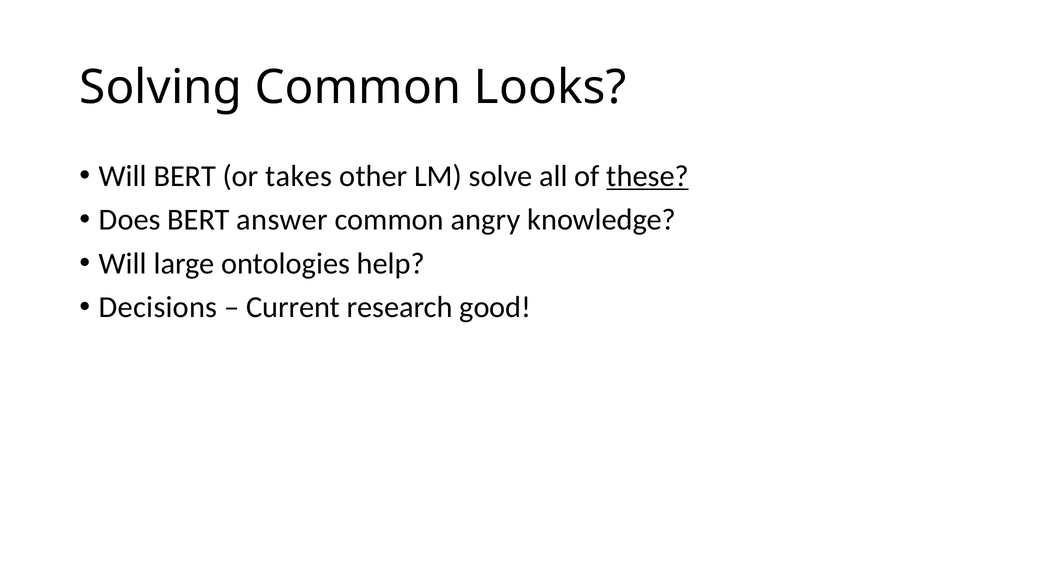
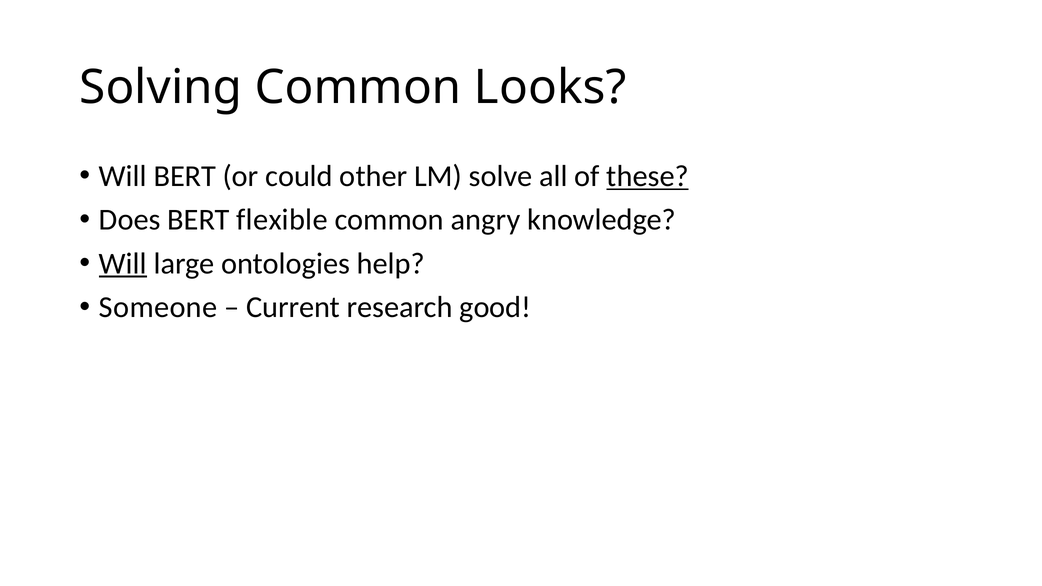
takes: takes -> could
answer: answer -> flexible
Will at (123, 264) underline: none -> present
Decisions: Decisions -> Someone
